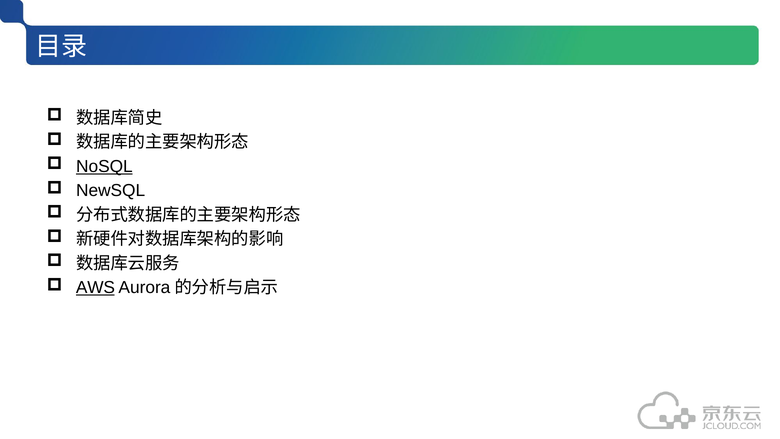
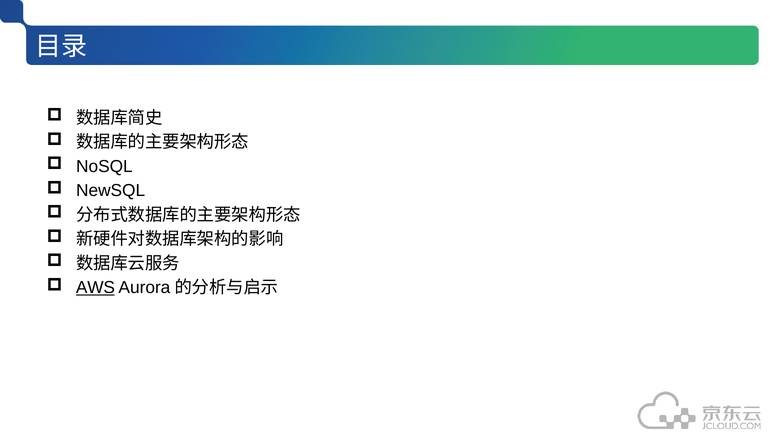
NoSQL underline: present -> none
